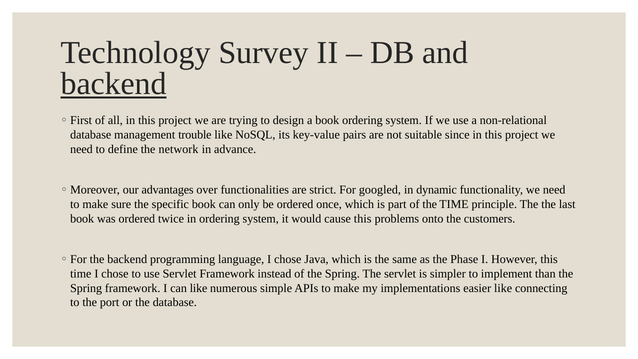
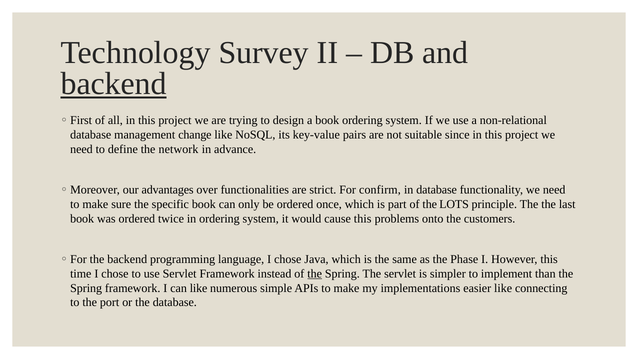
trouble: trouble -> change
googled: googled -> confirm
in dynamic: dynamic -> database
the TIME: TIME -> LOTS
the at (315, 274) underline: none -> present
